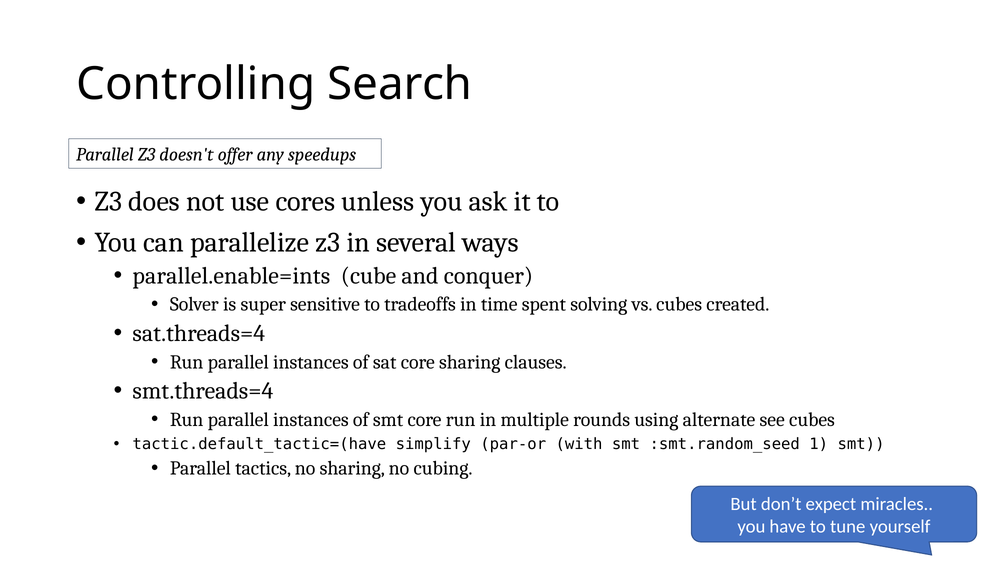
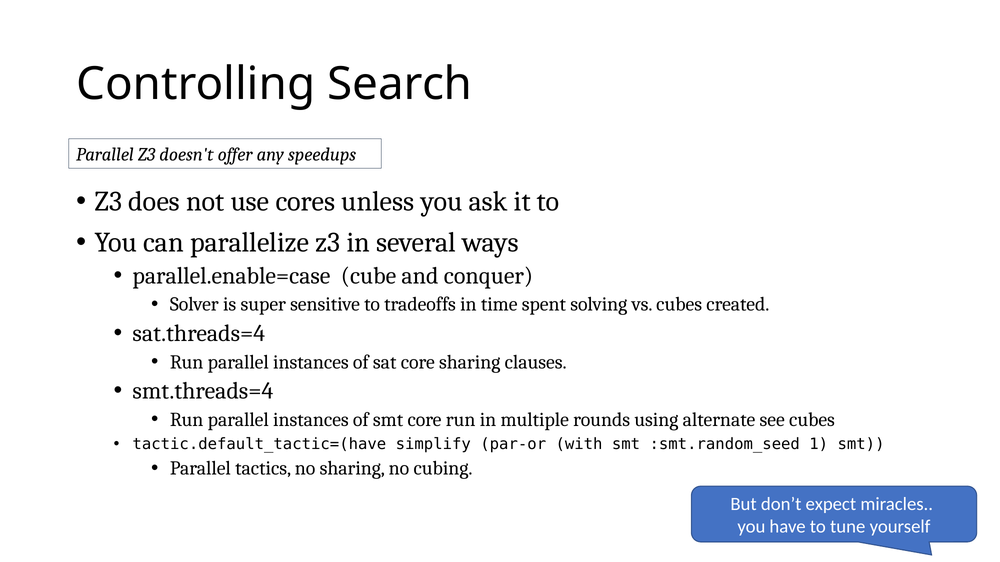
parallel.enable=ints: parallel.enable=ints -> parallel.enable=case
